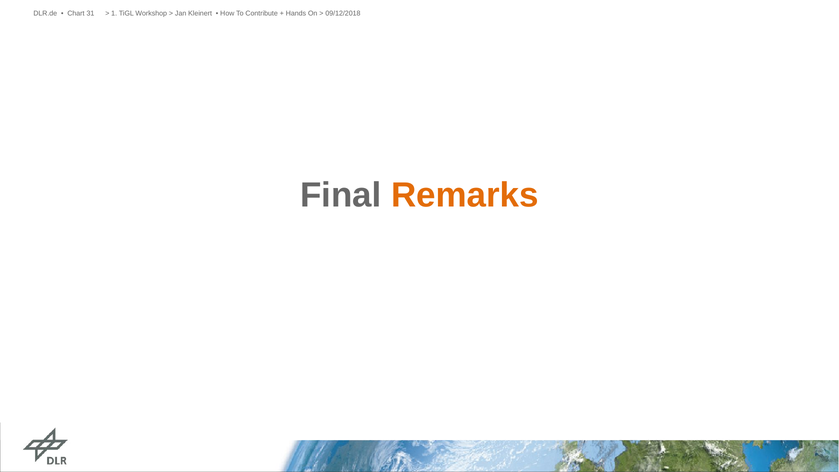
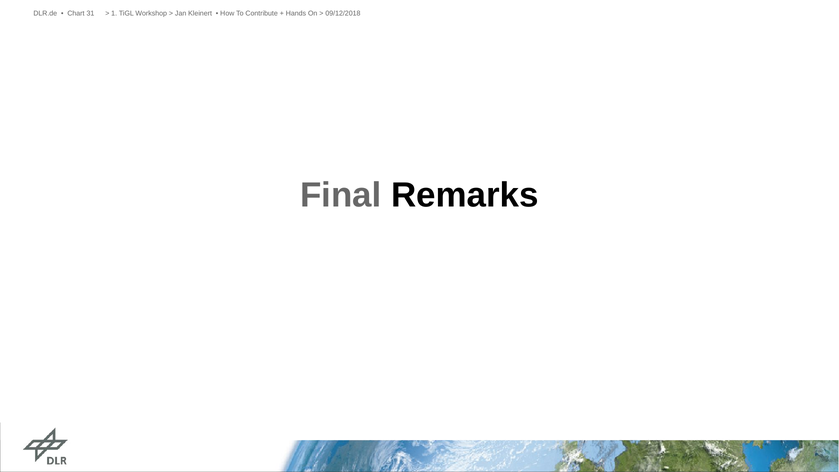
Remarks colour: orange -> black
